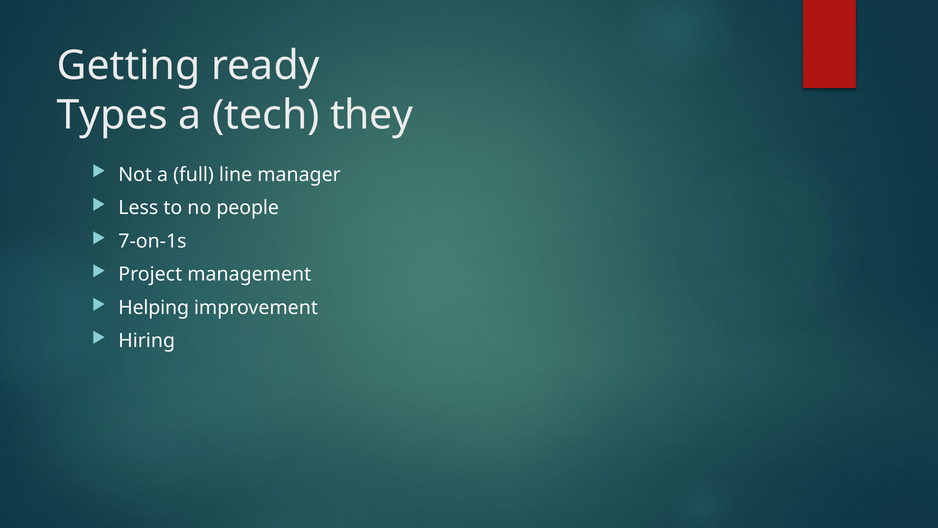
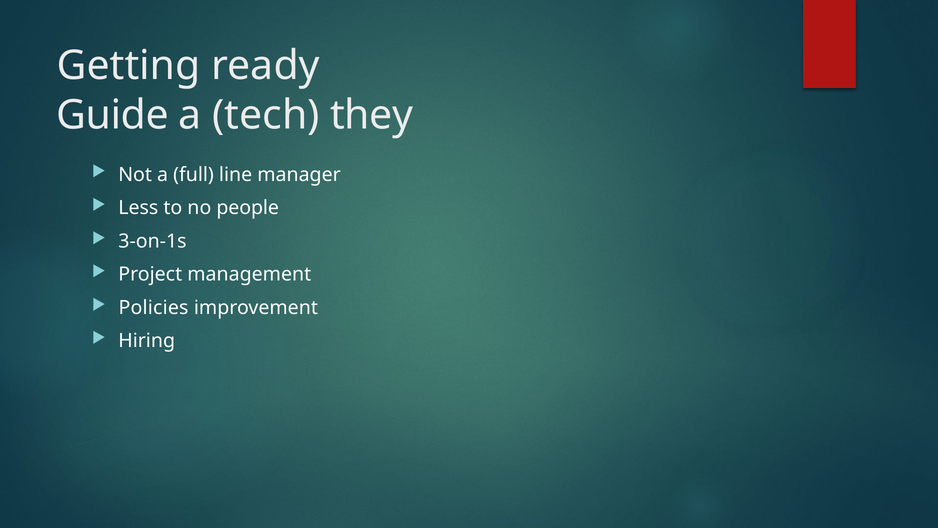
Types: Types -> Guide
7-on-1s: 7-on-1s -> 3-on-1s
Helping: Helping -> Policies
